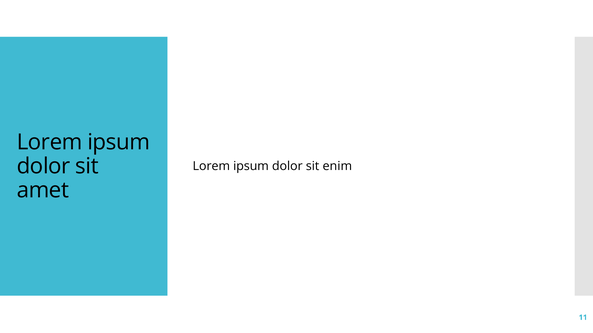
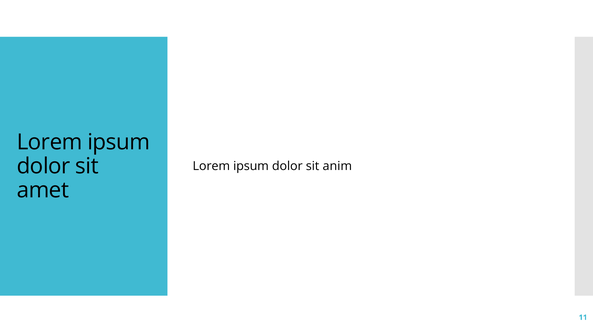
enim: enim -> anim
